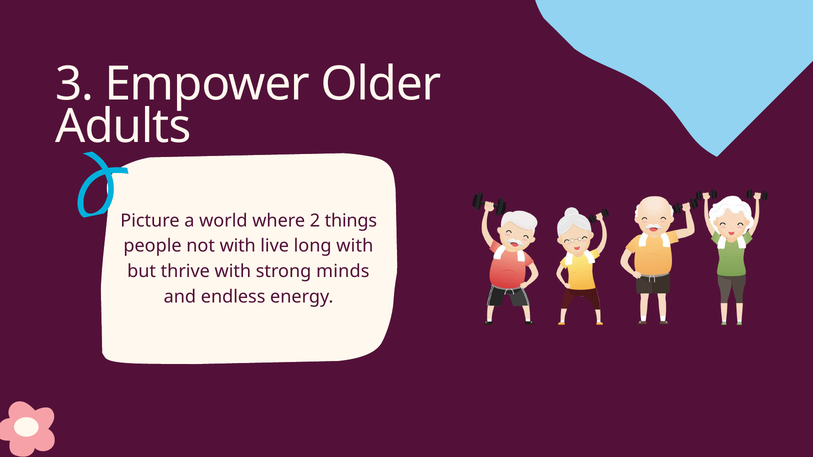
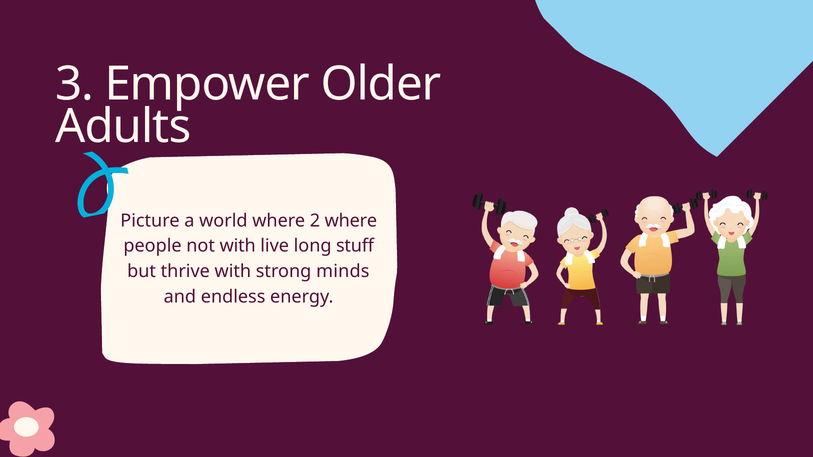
2 things: things -> where
long with: with -> stuff
